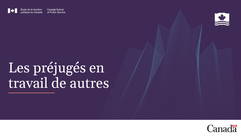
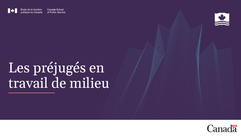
autres: autres -> milieu
